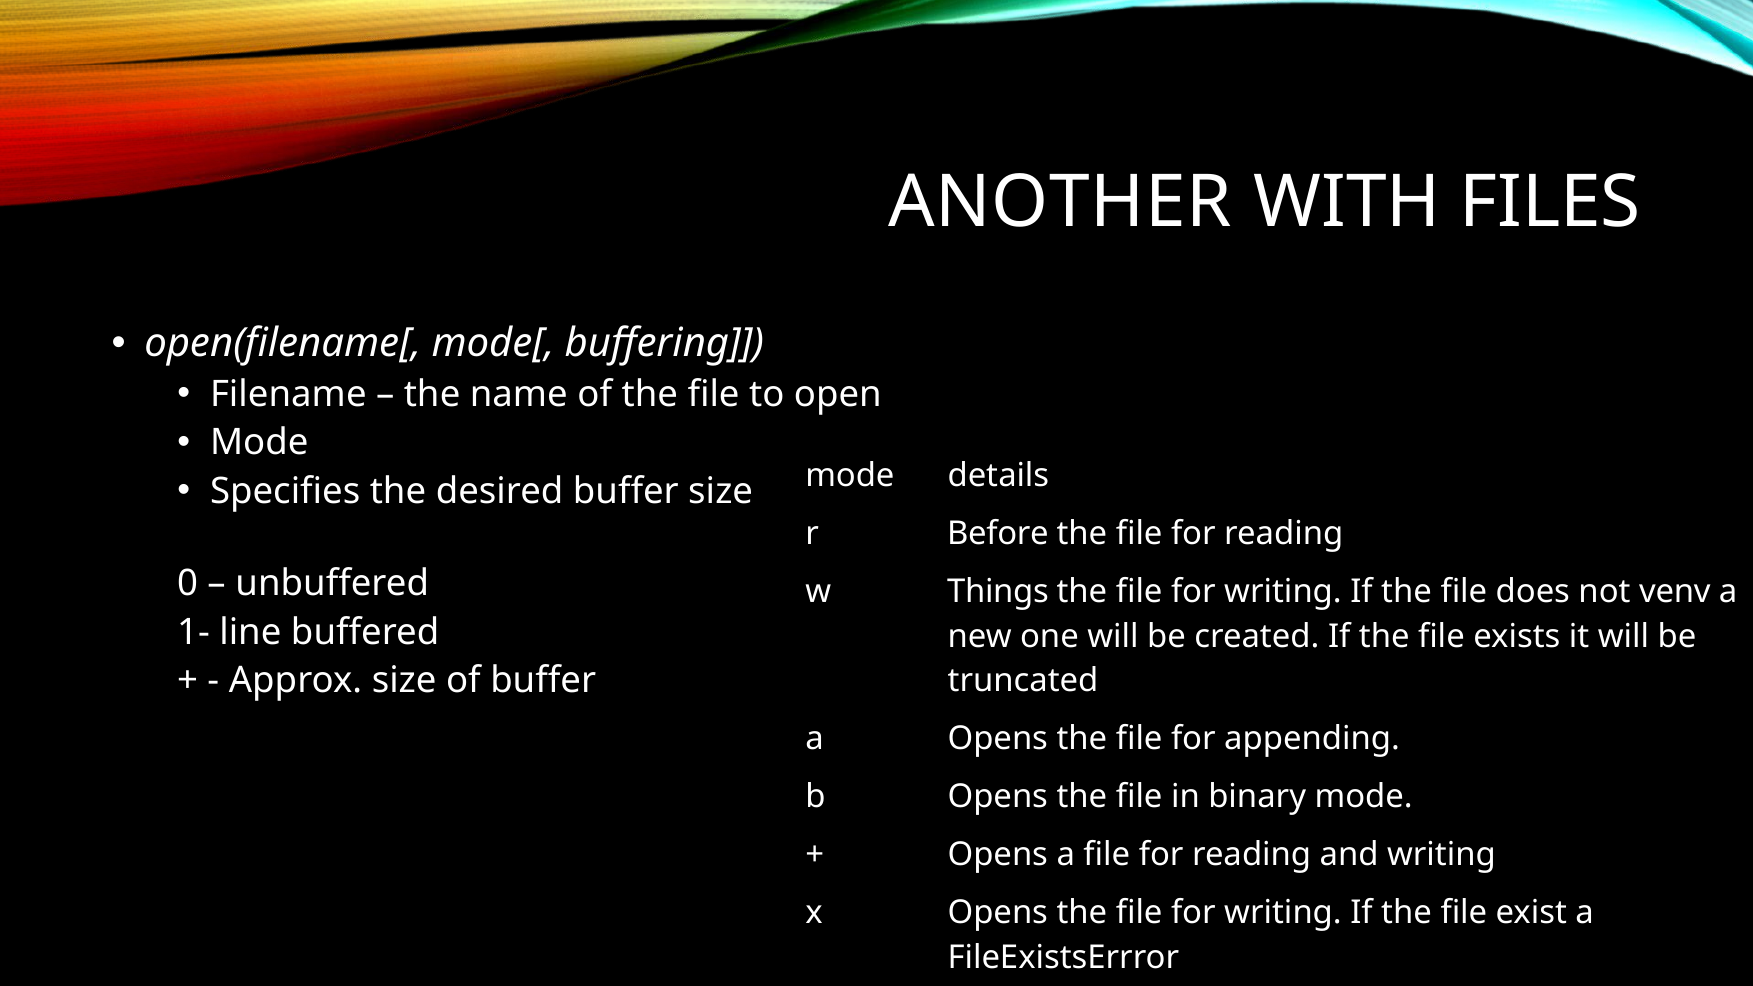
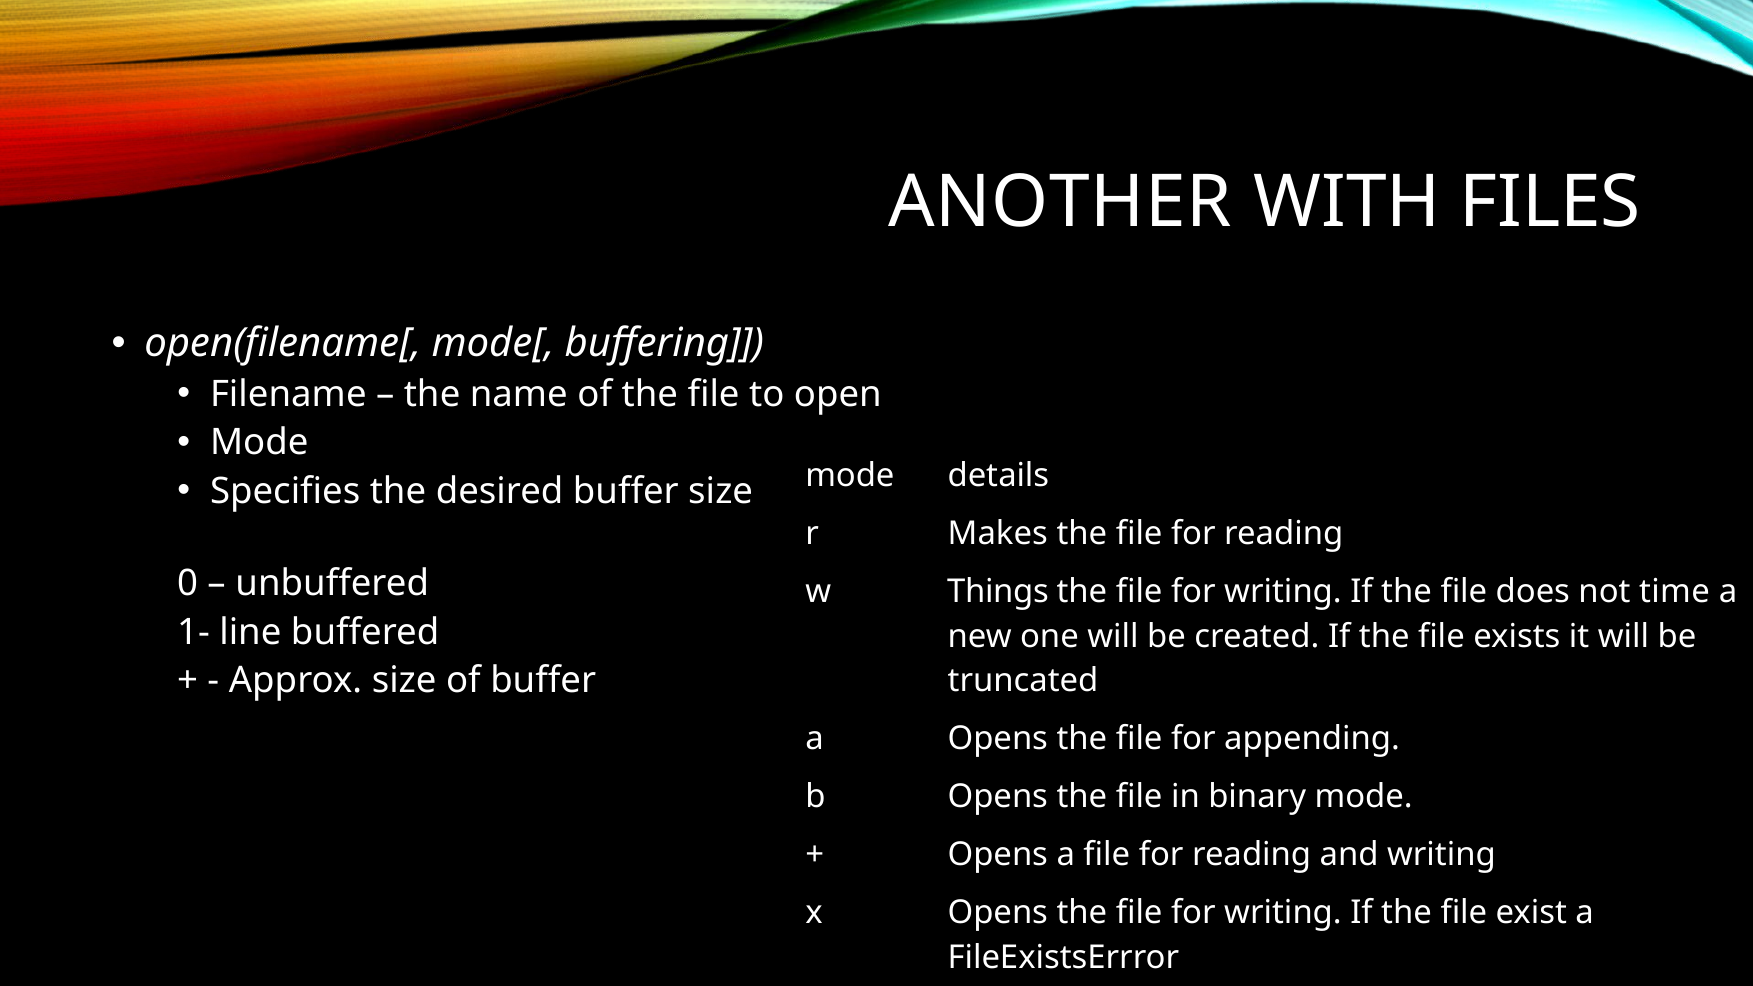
Before: Before -> Makes
venv: venv -> time
